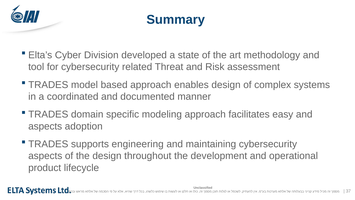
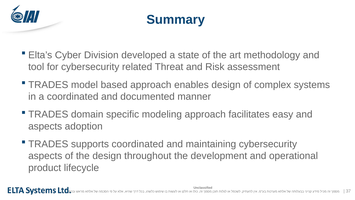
supports engineering: engineering -> coordinated
